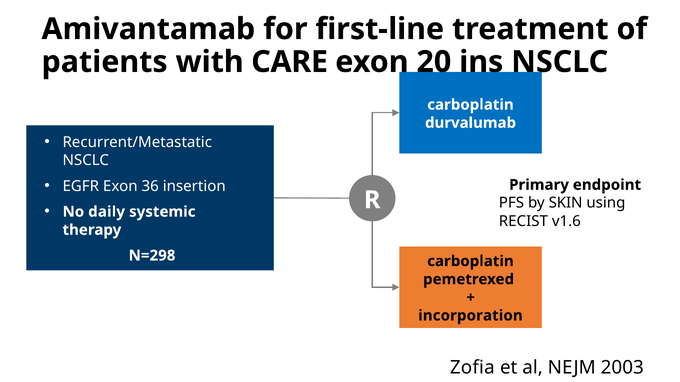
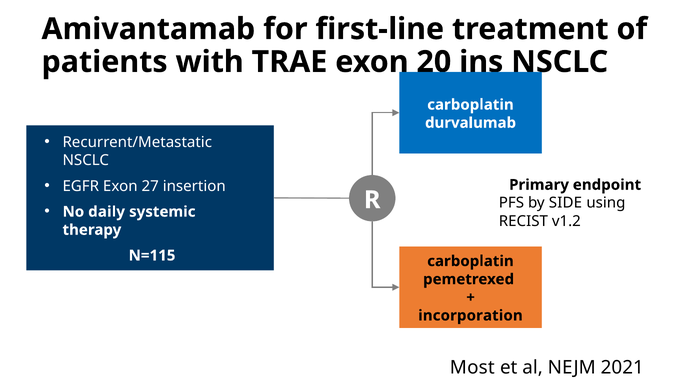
CARE: CARE -> TRAE
36: 36 -> 27
SKIN: SKIN -> SIDE
v1.6: v1.6 -> v1.2
N=298: N=298 -> N=115
Zofia: Zofia -> Most
2003: 2003 -> 2021
